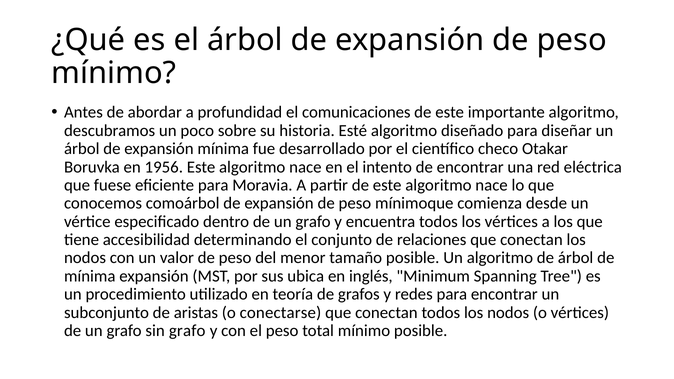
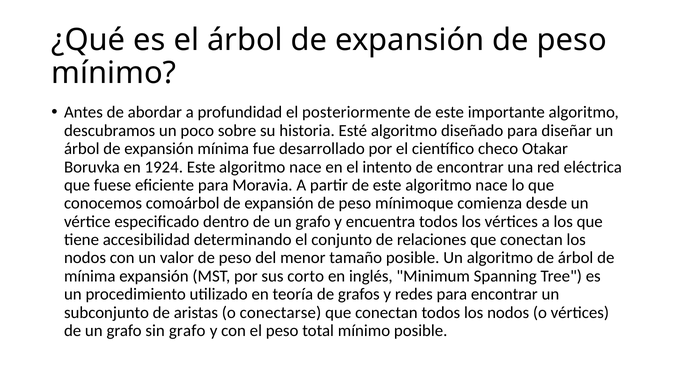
comunicaciones: comunicaciones -> posteriormente
1956: 1956 -> 1924
ubica: ubica -> corto
